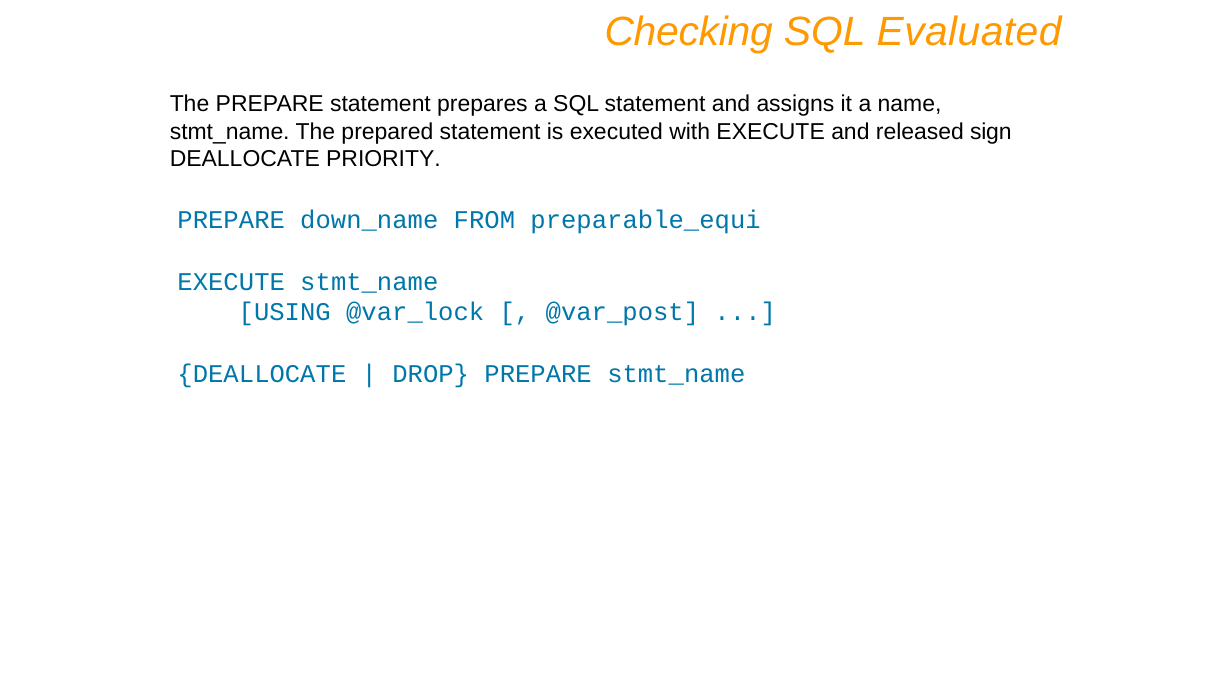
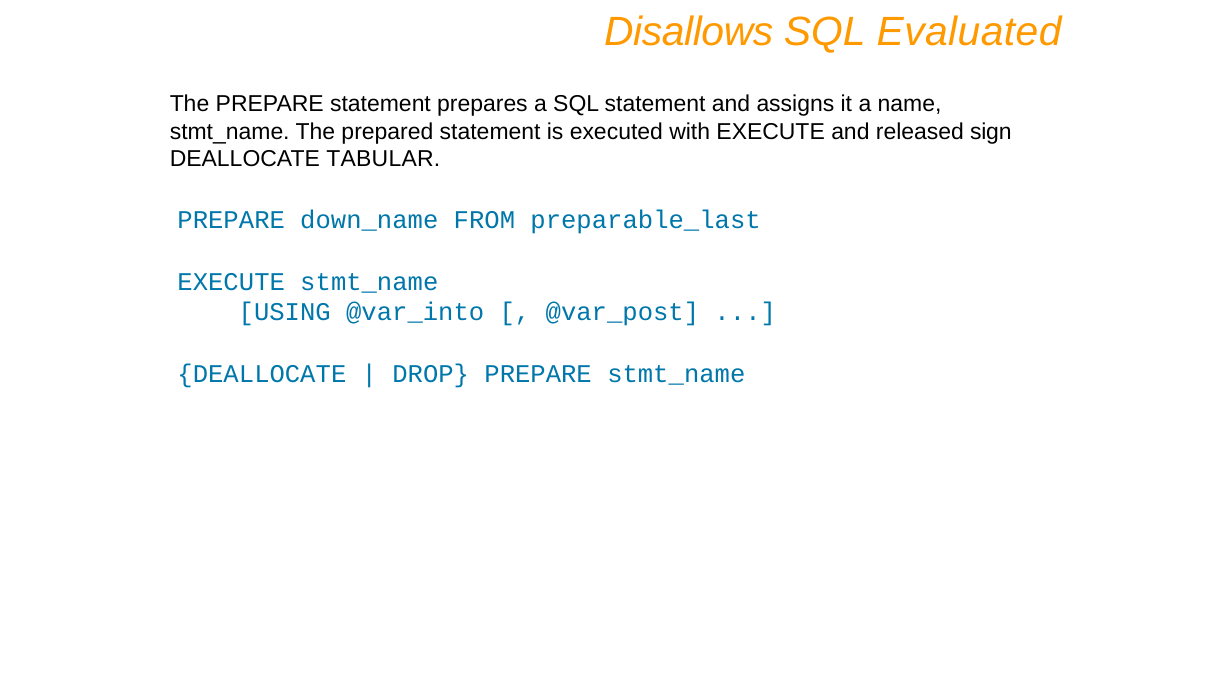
Checking: Checking -> Disallows
PRIORITY: PRIORITY -> TABULAR
preparable_equi: preparable_equi -> preparable_last
@var_lock: @var_lock -> @var_into
